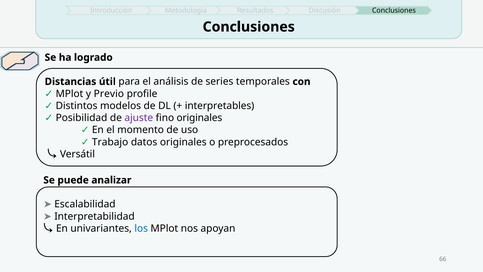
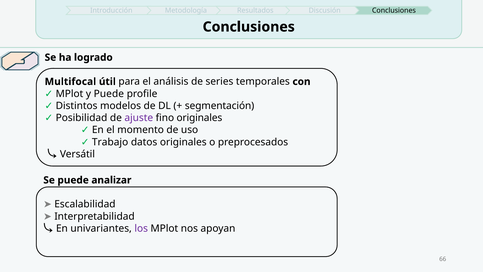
Distancias: Distancias -> Multifocal
y Previo: Previo -> Puede
interpretables: interpretables -> segmentación
los colour: blue -> purple
